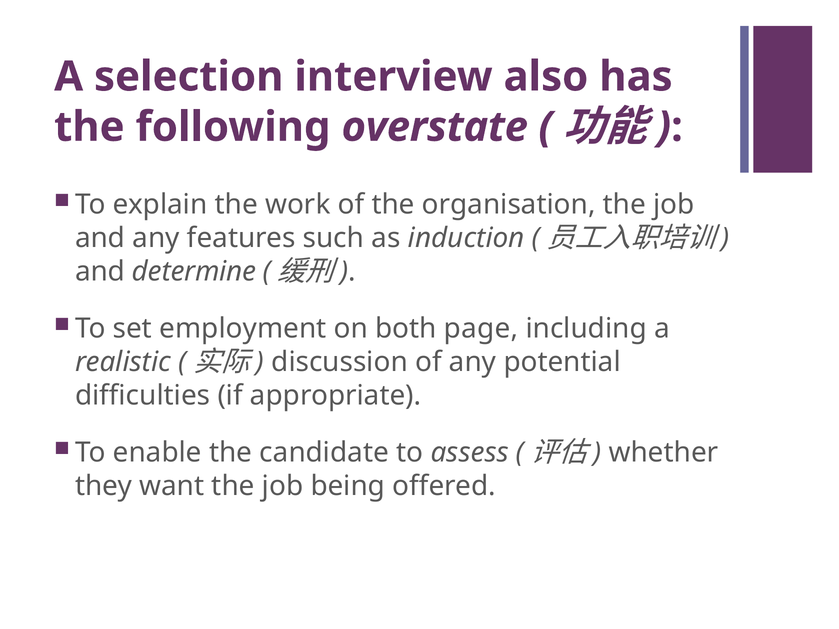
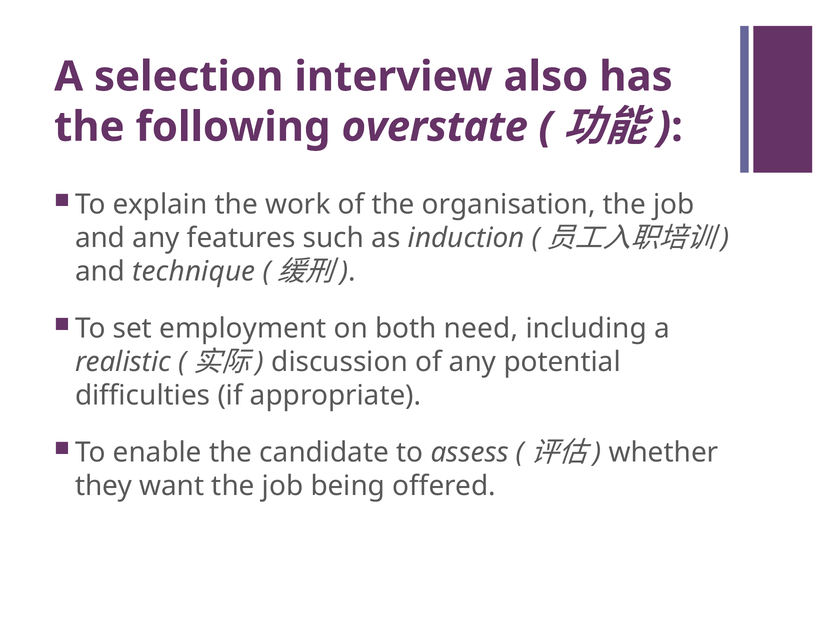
determine: determine -> technique
page: page -> need
